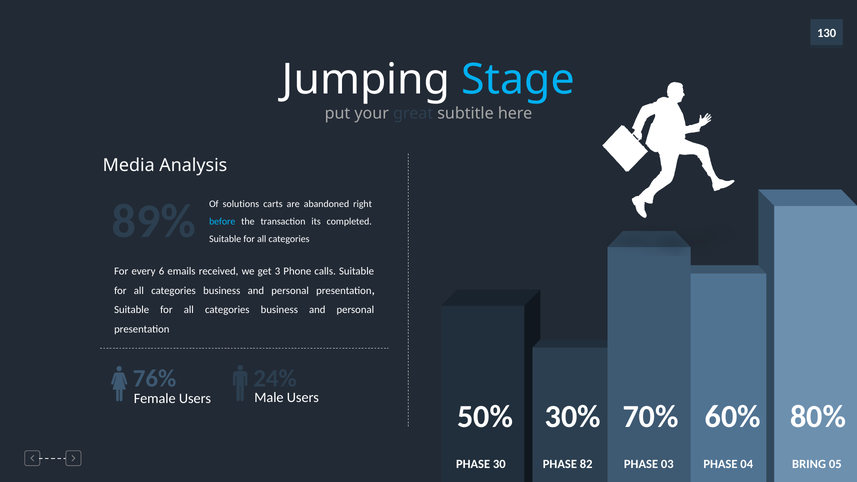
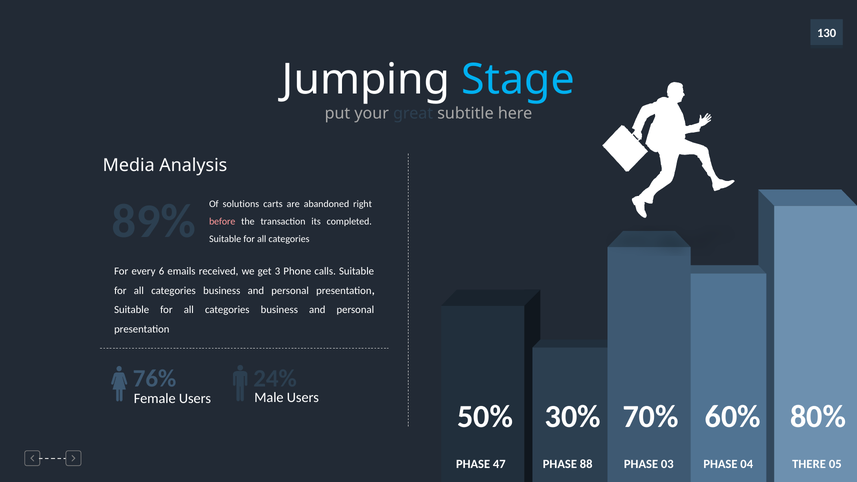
before colour: light blue -> pink
30: 30 -> 47
82: 82 -> 88
BRING: BRING -> THERE
